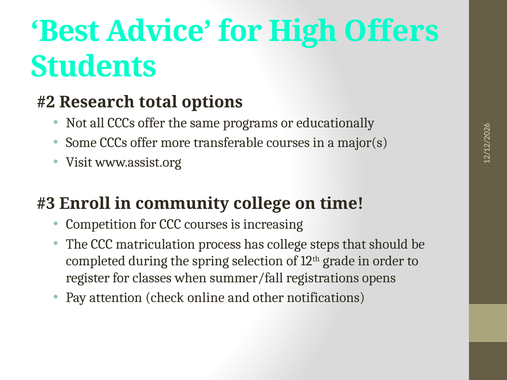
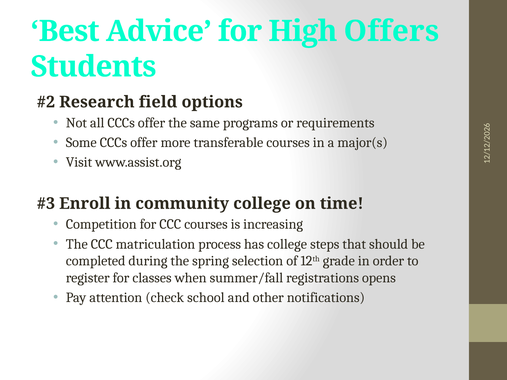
total: total -> field
educationally: educationally -> requirements
online: online -> school
